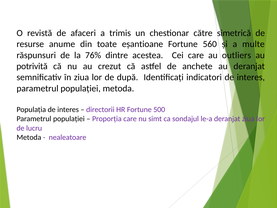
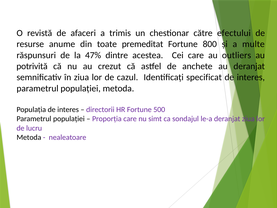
simetrică: simetrică -> efectului
eșantioane: eșantioane -> premeditat
560: 560 -> 800
76%: 76% -> 47%
după: după -> cazul
indicatori: indicatori -> specificat
